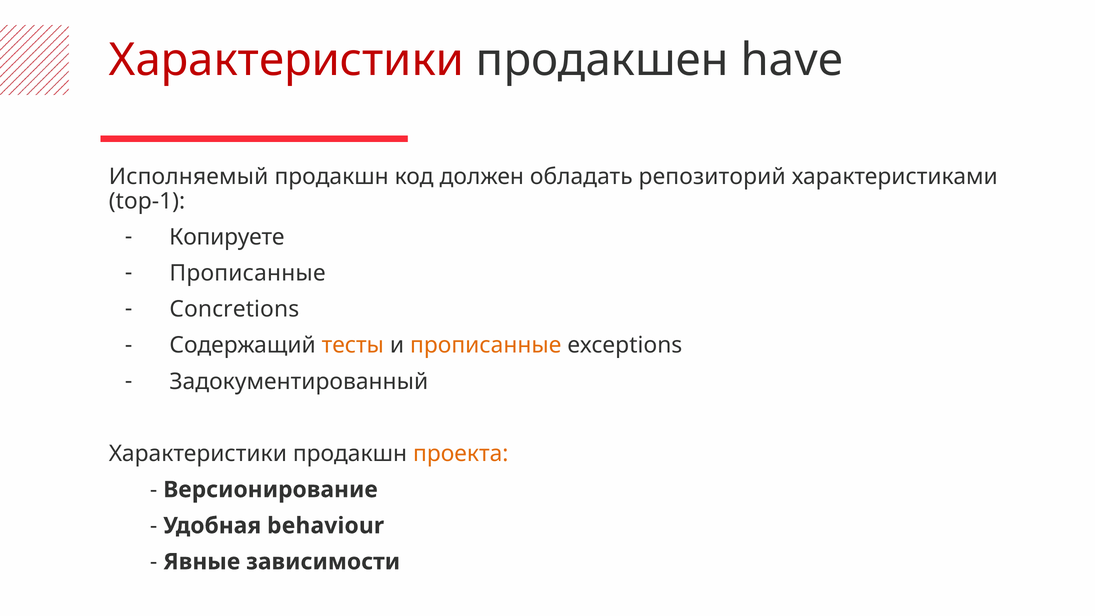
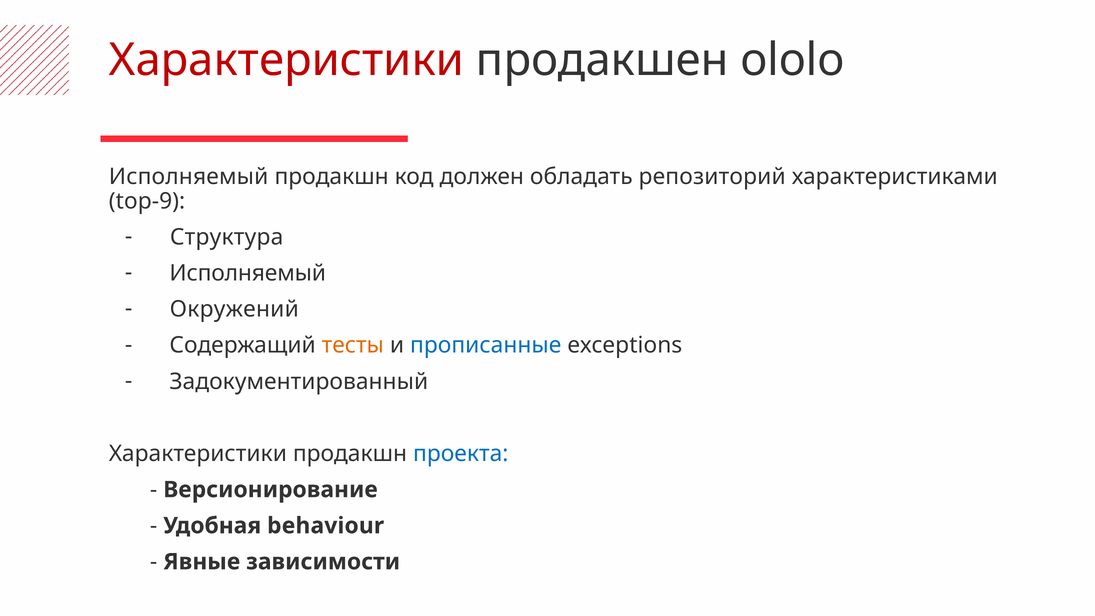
have: have -> ololo
top-1: top-1 -> top-9
Копируете: Копируете -> Структура
Прописанные at (248, 273): Прописанные -> Исполняемый
Concretions: Concretions -> Окружений
прописанные at (486, 345) colour: orange -> blue
проекта colour: orange -> blue
